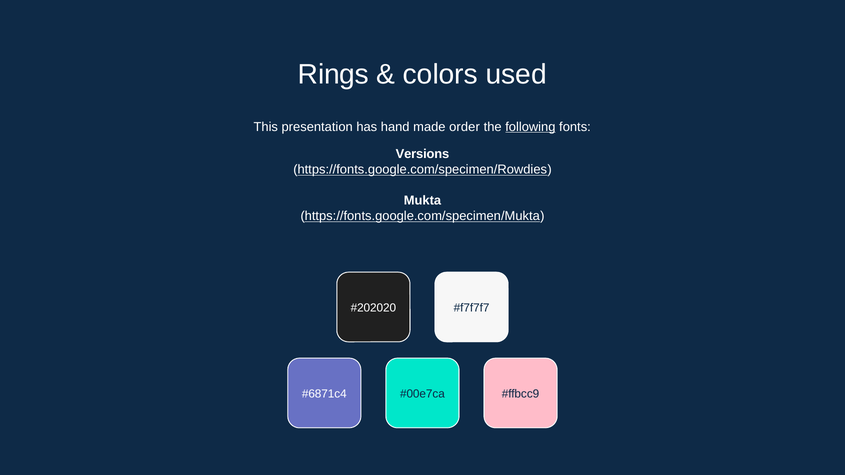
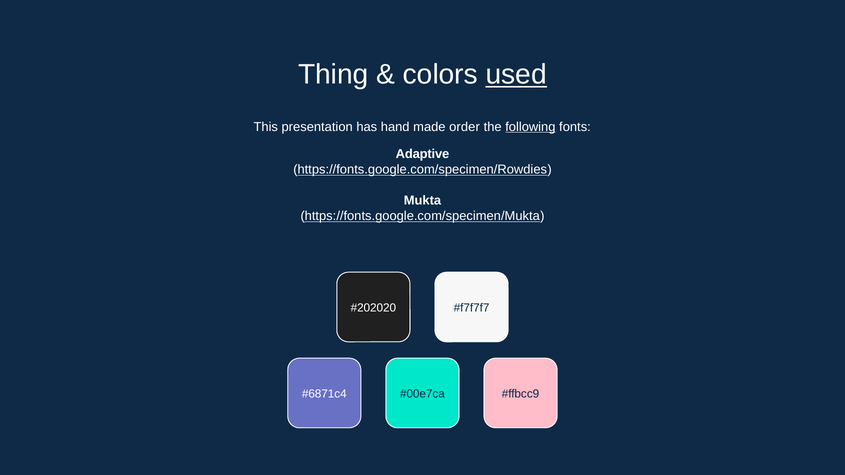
Rings: Rings -> Thing
used underline: none -> present
Versions: Versions -> Adaptive
